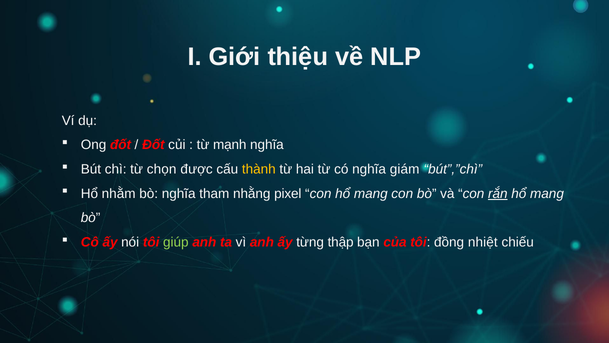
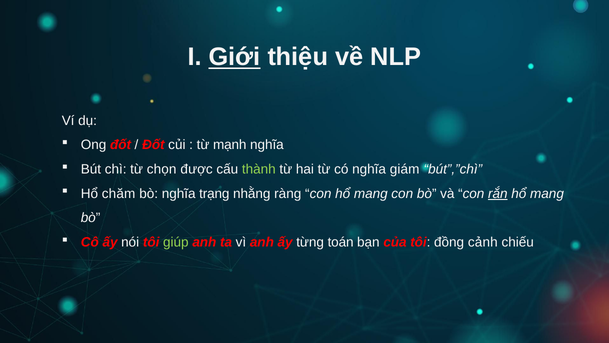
Giới underline: none -> present
thành colour: yellow -> light green
nhằm: nhằm -> chăm
tham: tham -> trạng
pixel: pixel -> ràng
thập: thập -> toán
nhiệt: nhiệt -> cảnh
